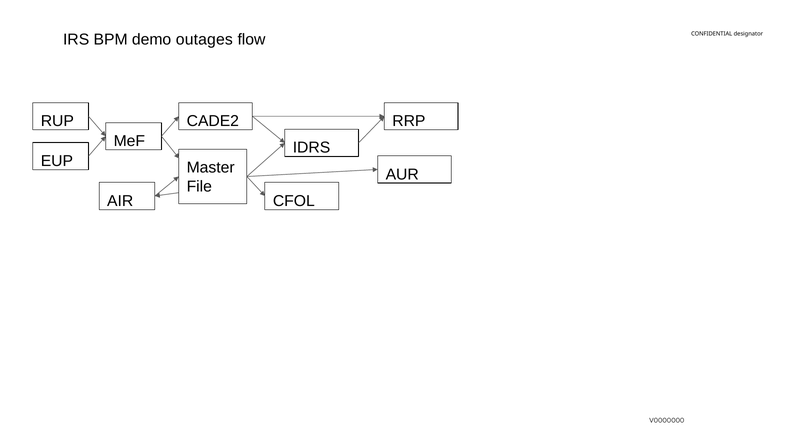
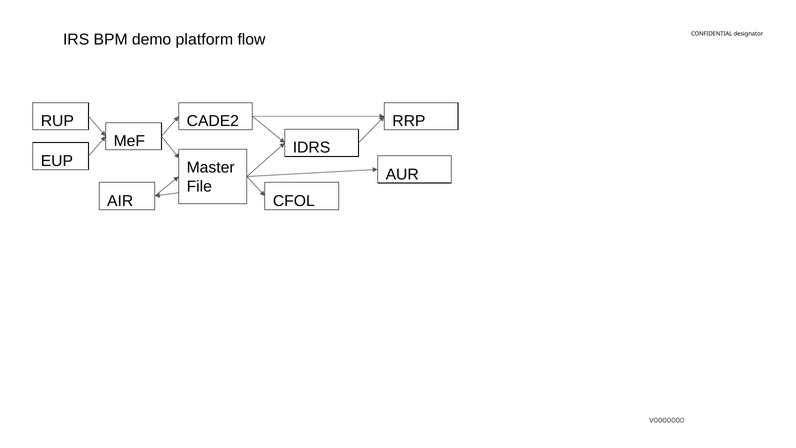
outages: outages -> platform
